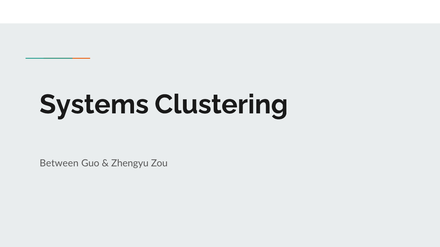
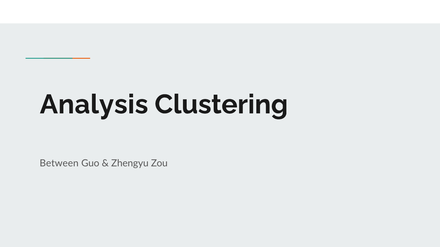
Systems: Systems -> Analysis
